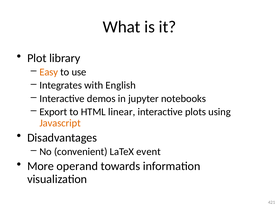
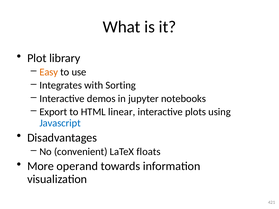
English: English -> Sorting
Javascript colour: orange -> blue
event: event -> floats
